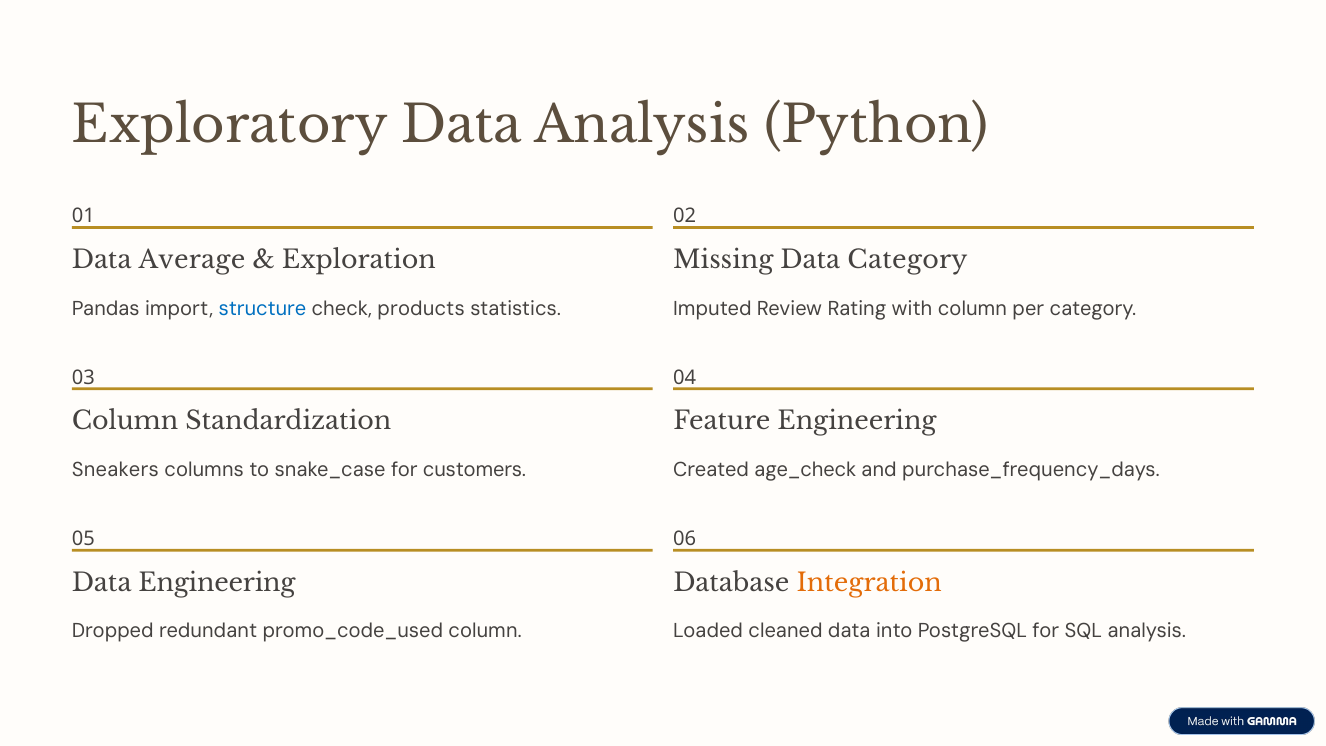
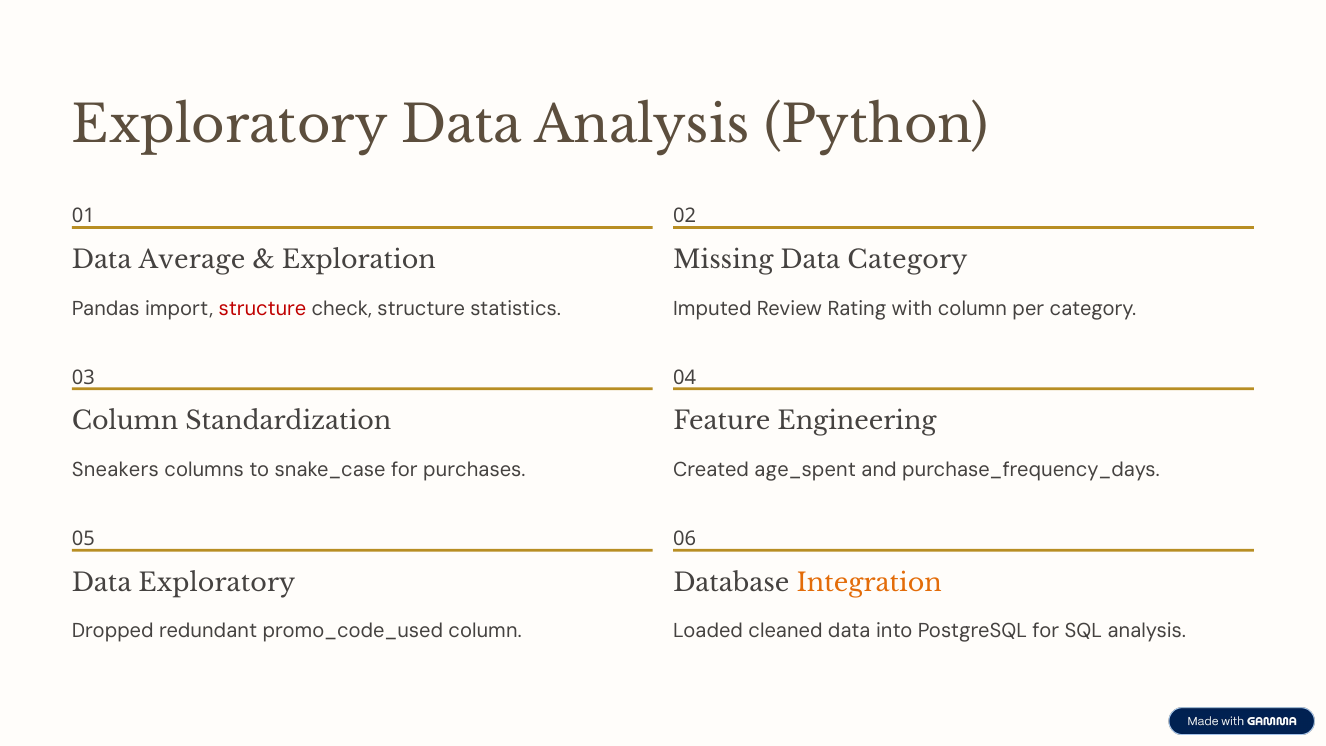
structure at (262, 309) colour: blue -> red
check products: products -> structure
customers: customers -> purchases
age_check: age_check -> age_spent
Data Engineering: Engineering -> Exploratory
